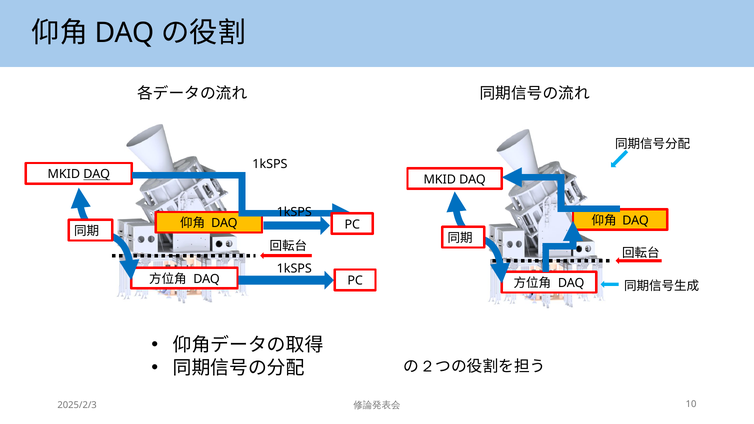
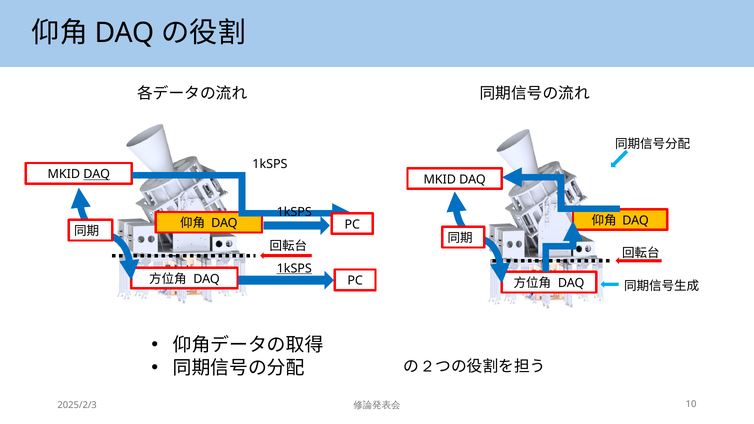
1kSPS at (294, 268) underline: none -> present
